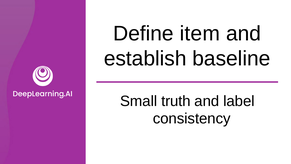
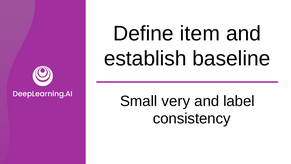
truth: truth -> very
